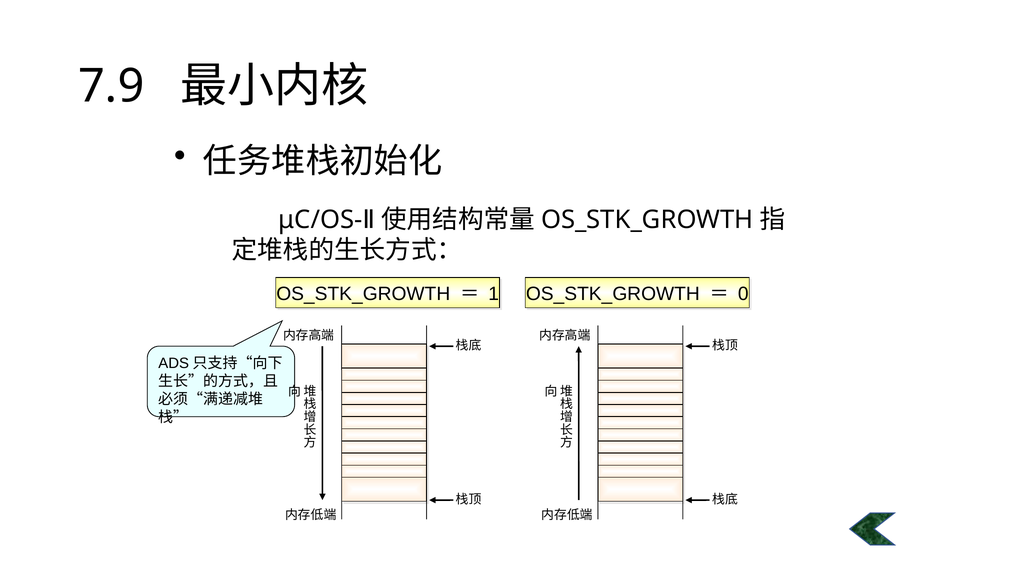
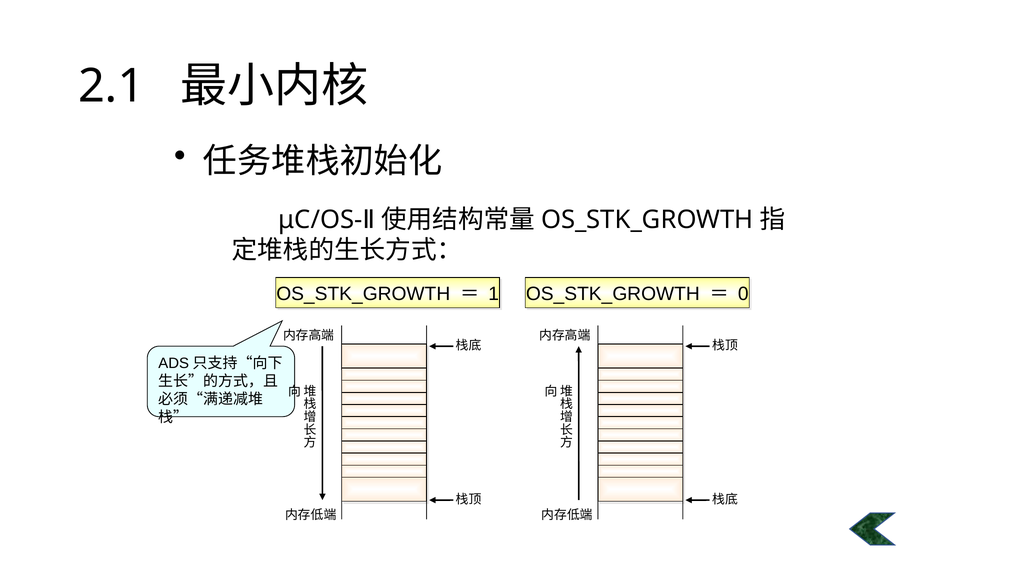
7.9: 7.9 -> 2.1
